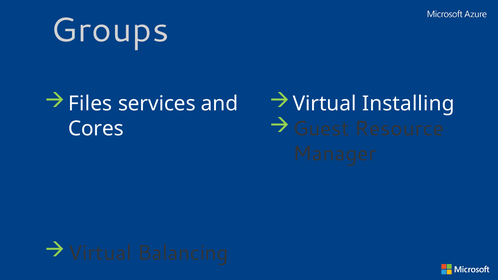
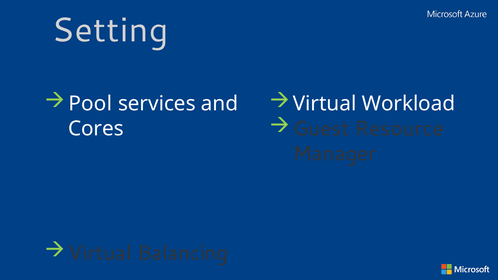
Groups: Groups -> Setting
Files: Files -> Pool
Installing: Installing -> Workload
